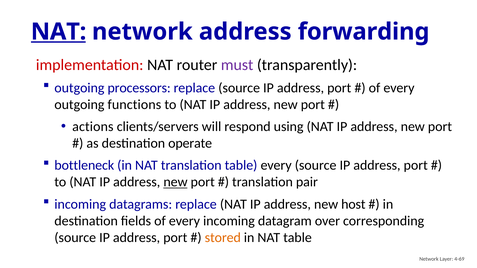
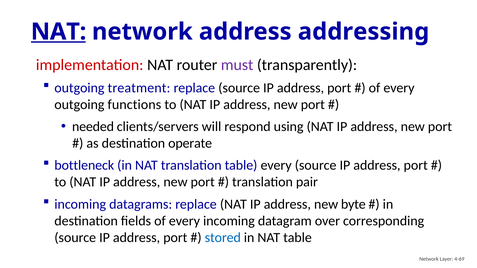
forwarding: forwarding -> addressing
processors: processors -> treatment
actions: actions -> needed
new at (175, 182) underline: present -> none
host: host -> byte
stored colour: orange -> blue
